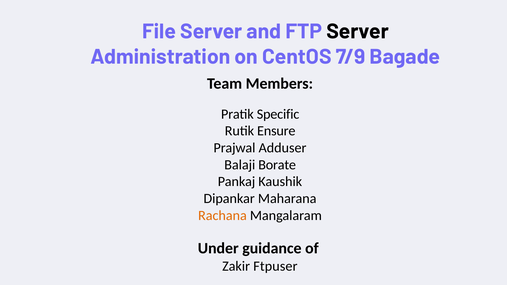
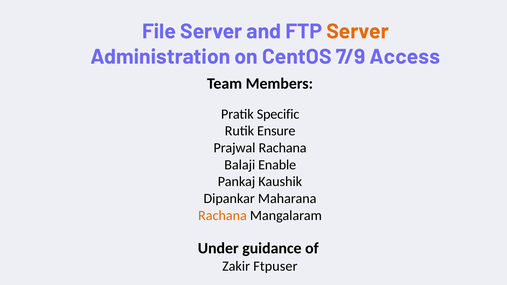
Server at (358, 32) colour: black -> orange
Bagade: Bagade -> Access
Prajwal Adduser: Adduser -> Rachana
Borate: Borate -> Enable
